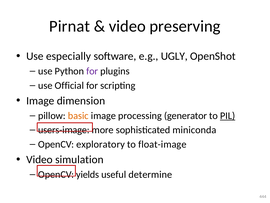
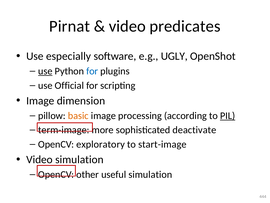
preserving: preserving -> predicates
use at (45, 71) underline: none -> present
for at (92, 71) colour: purple -> blue
generator: generator -> according
users-image: users-image -> term-image
miniconda: miniconda -> deactivate
float-image: float-image -> start-image
yields: yields -> other
useful determine: determine -> simulation
